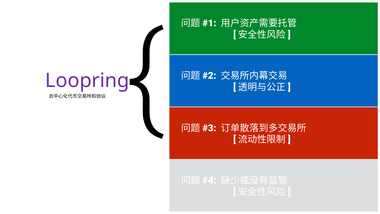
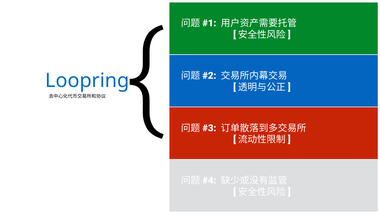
Loopring colour: purple -> blue
